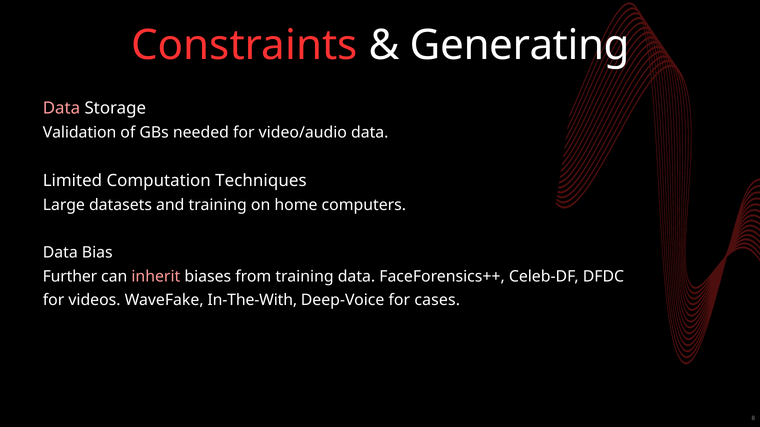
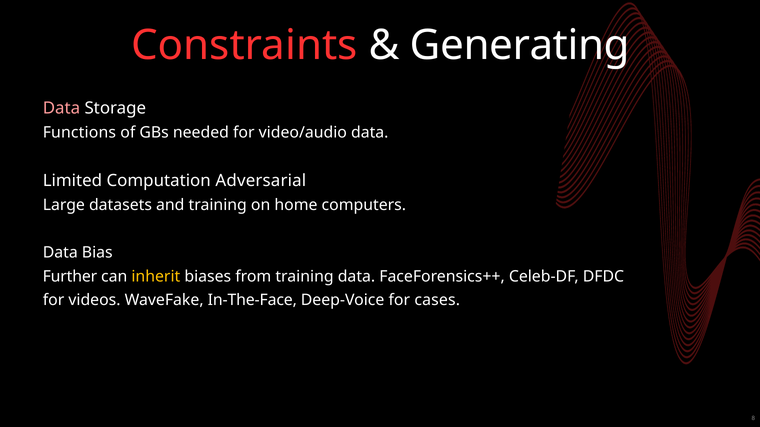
Validation: Validation -> Functions
Techniques: Techniques -> Adversarial
inherit colour: pink -> yellow
In-The-With: In-The-With -> In-The-Face
